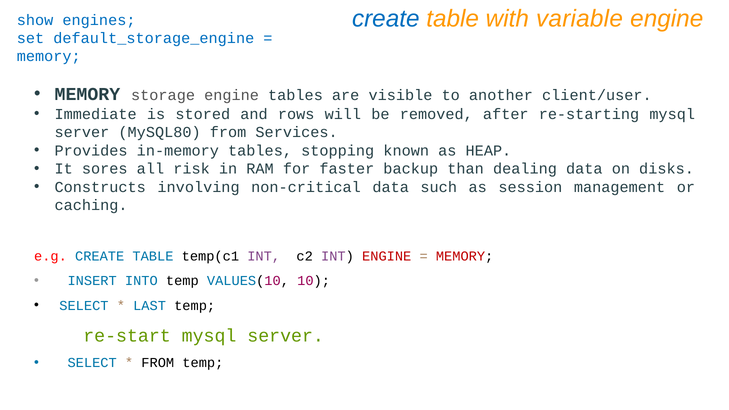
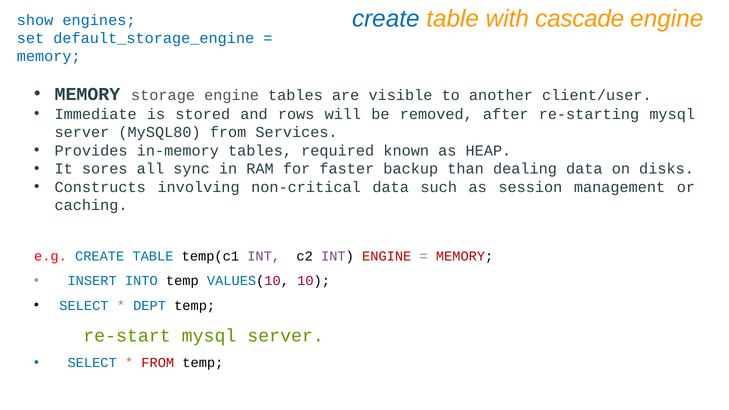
variable: variable -> cascade
stopping: stopping -> required
risk: risk -> sync
LAST: LAST -> DEPT
FROM at (158, 363) colour: black -> red
